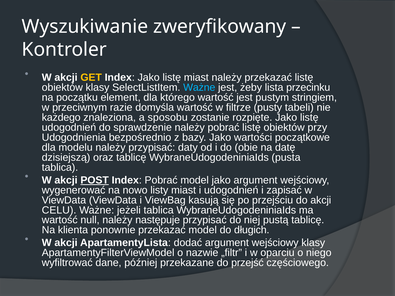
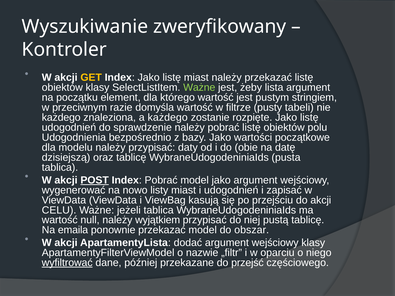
Ważne at (199, 88) colour: light blue -> light green
lista przecinku: przecinku -> argument
a sposobu: sposobu -> każdego
przy: przy -> polu
następuje: następuje -> wyjątkiem
klienta: klienta -> emaila
długich: długich -> obszar
wyfiltrować underline: none -> present
